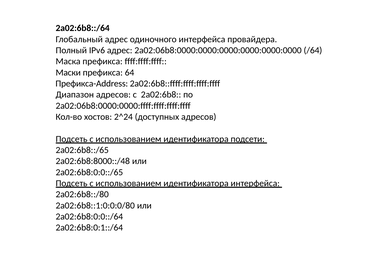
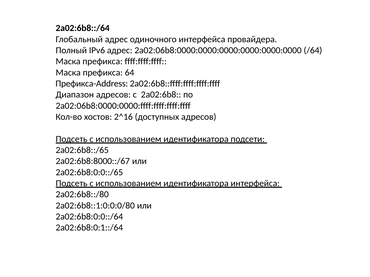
Маски at (68, 73): Маски -> Маска
2^24: 2^24 -> 2^16
2a02:6b8:8000::/48: 2a02:6b8:8000::/48 -> 2a02:6b8:8000::/67
